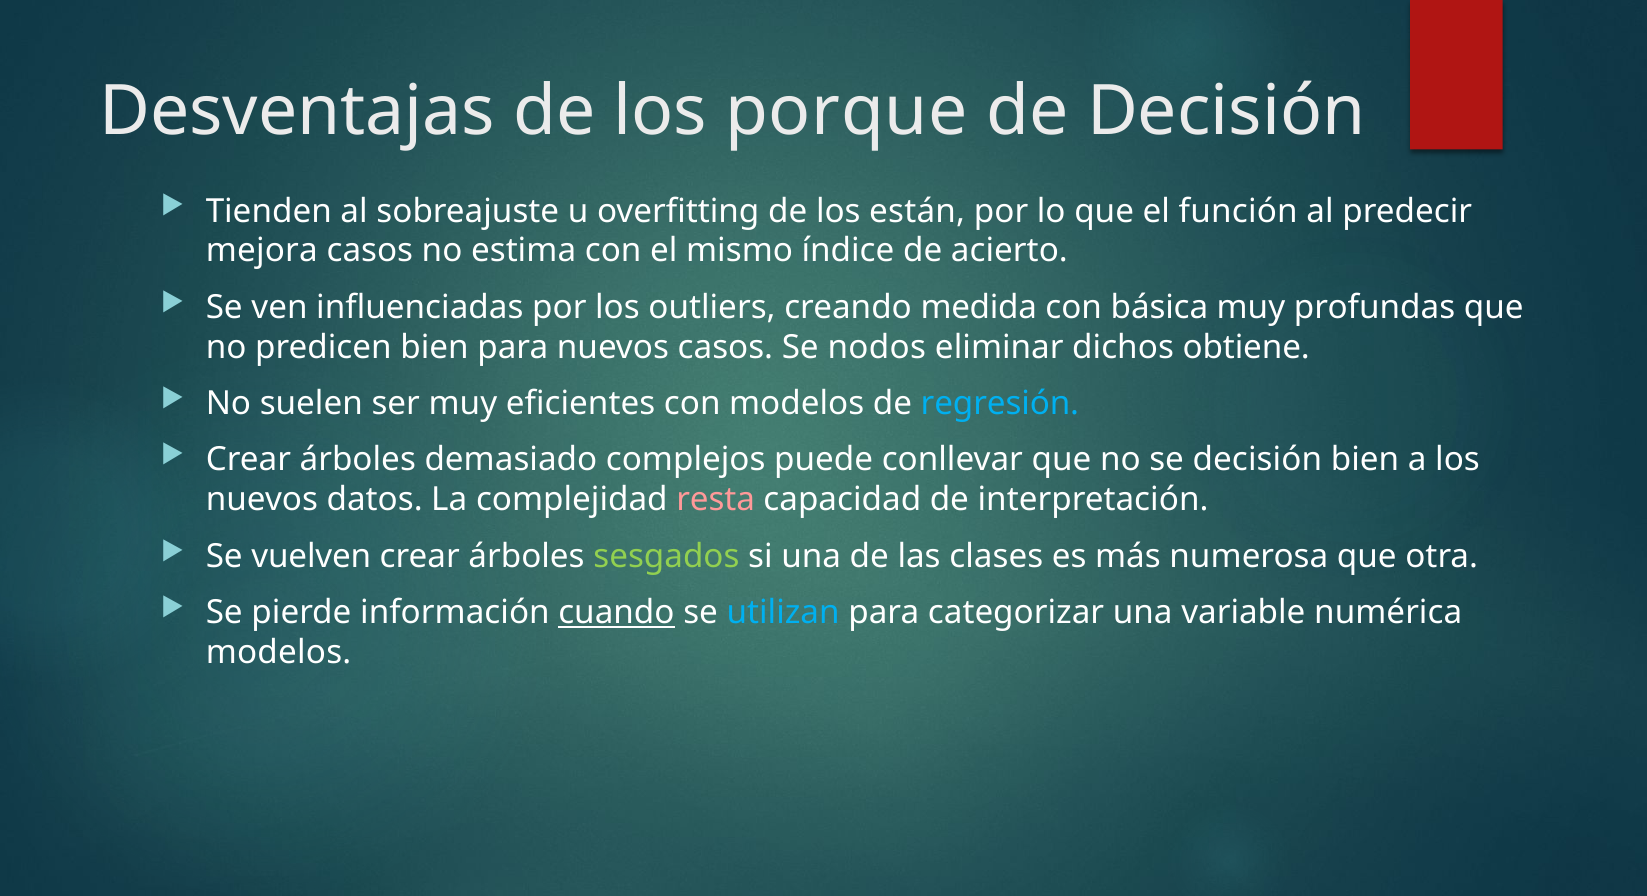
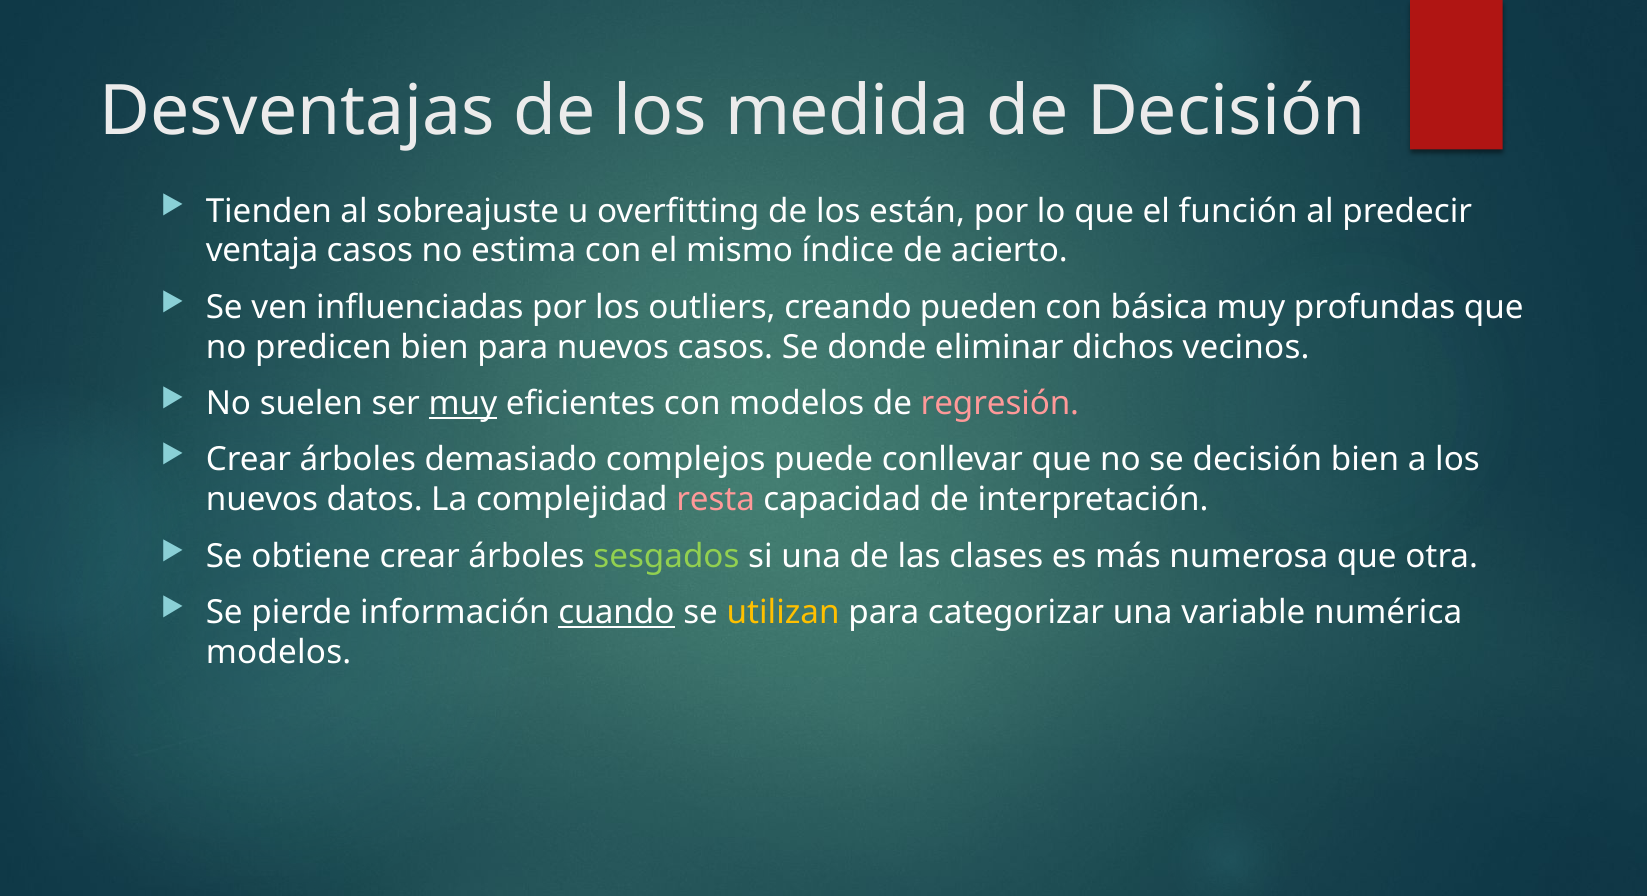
porque: porque -> medida
mejora: mejora -> ventaja
medida: medida -> pueden
nodos: nodos -> donde
obtiene: obtiene -> vecinos
muy at (463, 404) underline: none -> present
regresión colour: light blue -> pink
vuelven: vuelven -> obtiene
utilizan colour: light blue -> yellow
